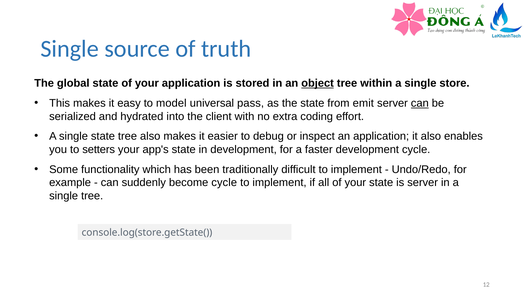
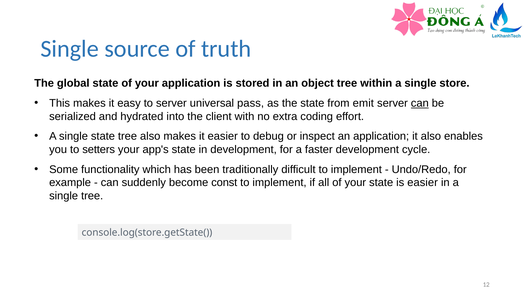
object underline: present -> none
to model: model -> server
become cycle: cycle -> const
is server: server -> easier
